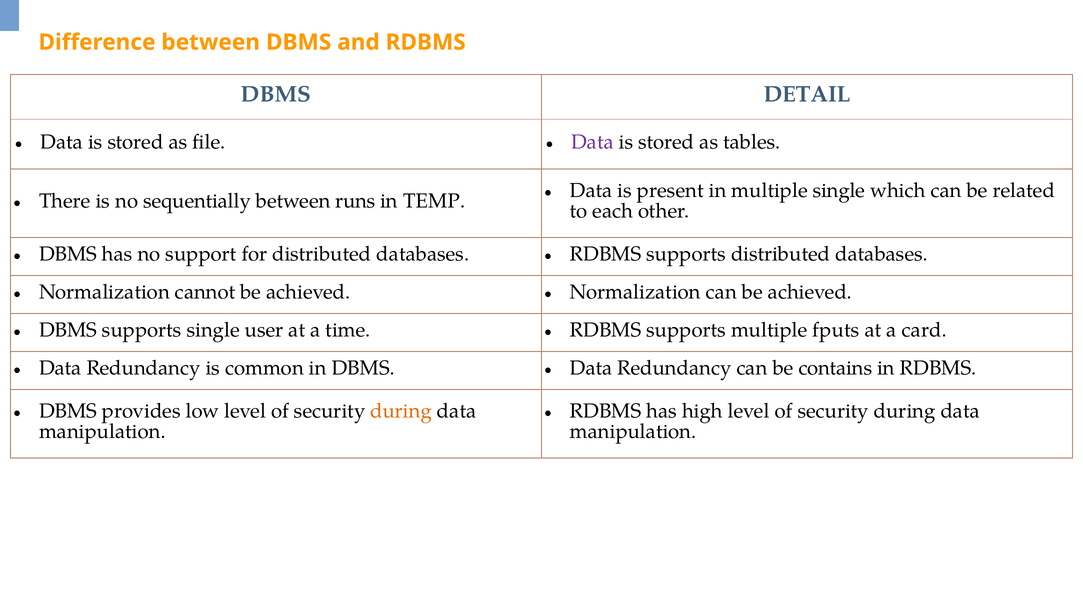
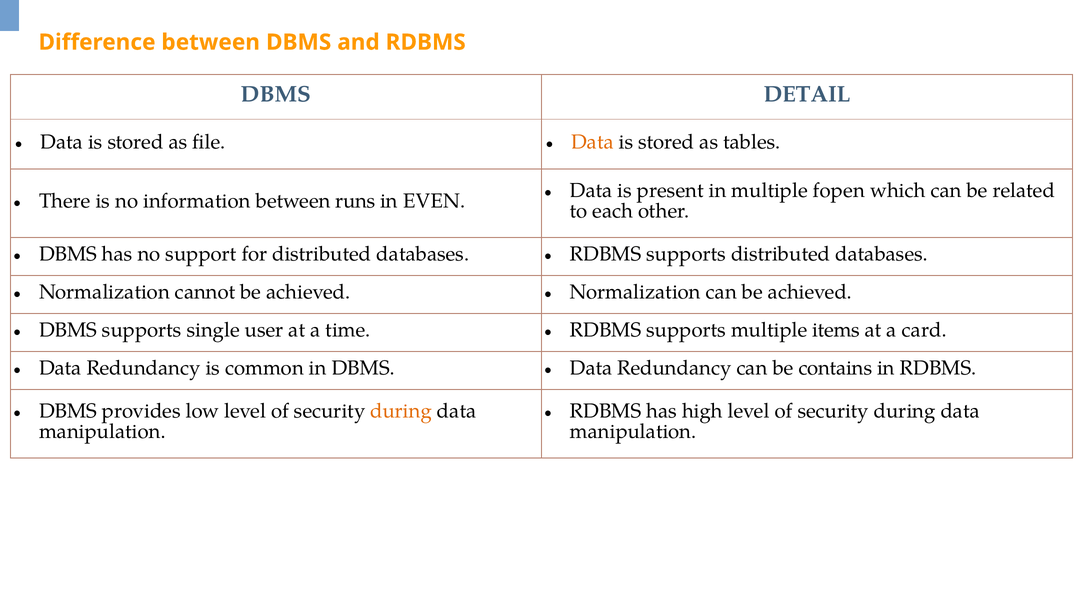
Data at (593, 142) colour: purple -> orange
multiple single: single -> fopen
sequentially: sequentially -> information
TEMP: TEMP -> EVEN
fputs: fputs -> items
